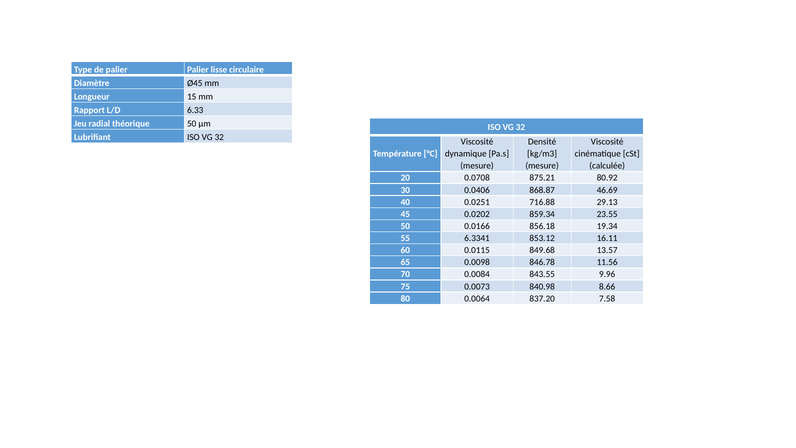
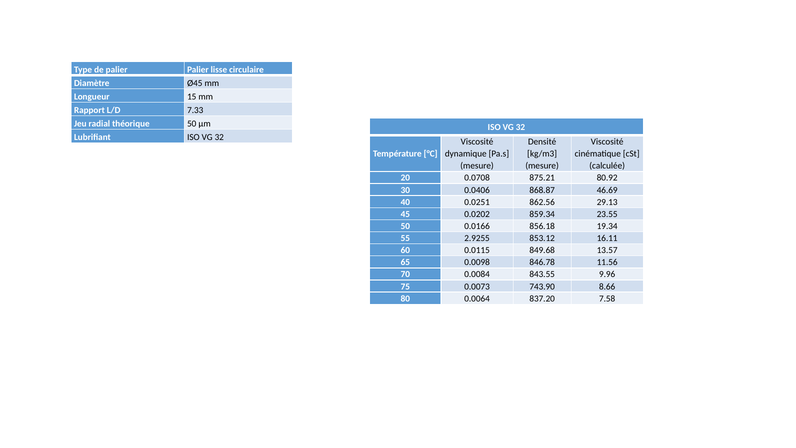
6.33: 6.33 -> 7.33
716.88: 716.88 -> 862.56
6.3341: 6.3341 -> 2.9255
840.98: 840.98 -> 743.90
